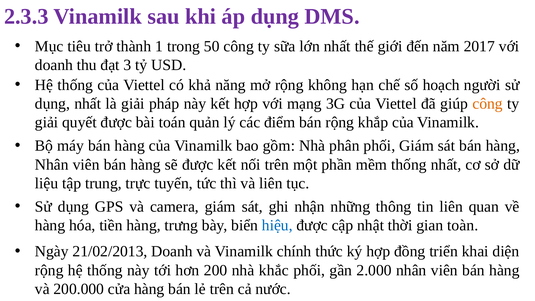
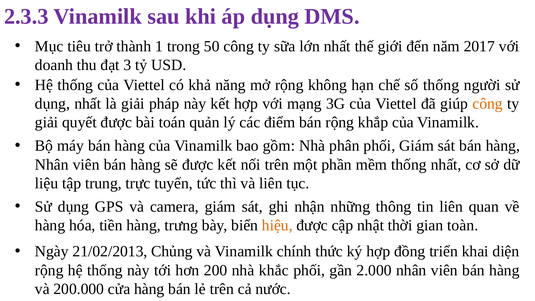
số hoạch: hoạch -> thống
hiệu colour: blue -> orange
21/02/2013 Doanh: Doanh -> Chủng
